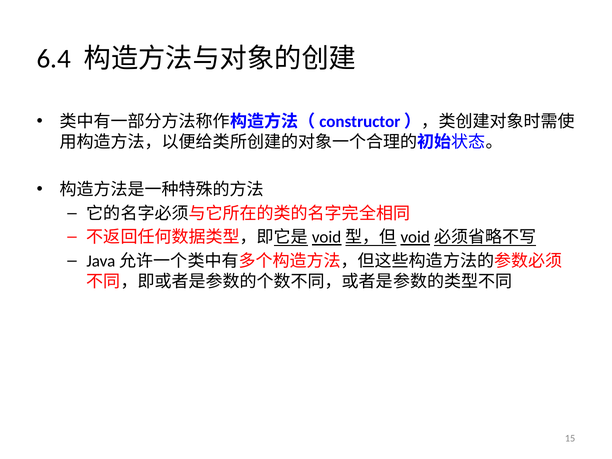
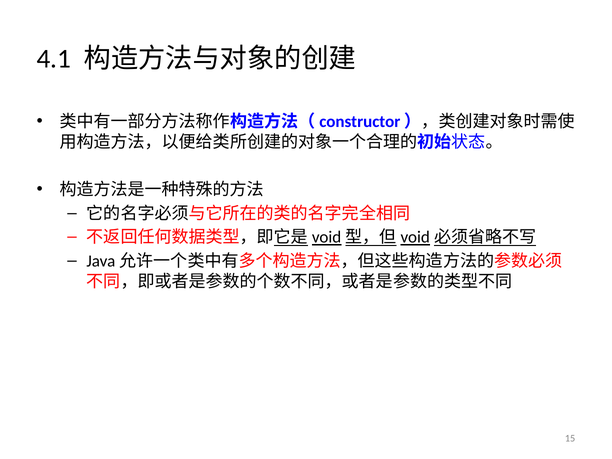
6.4: 6.4 -> 4.1
